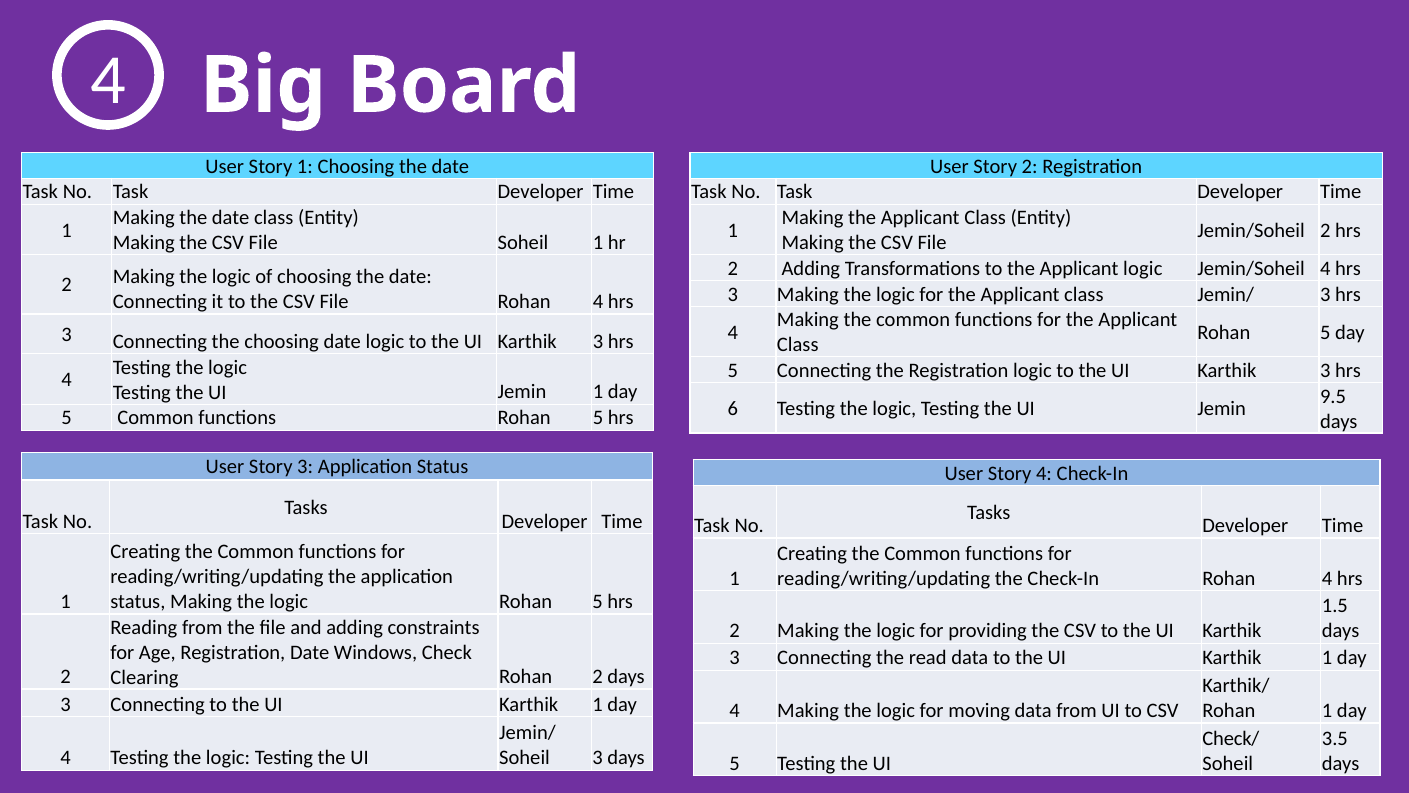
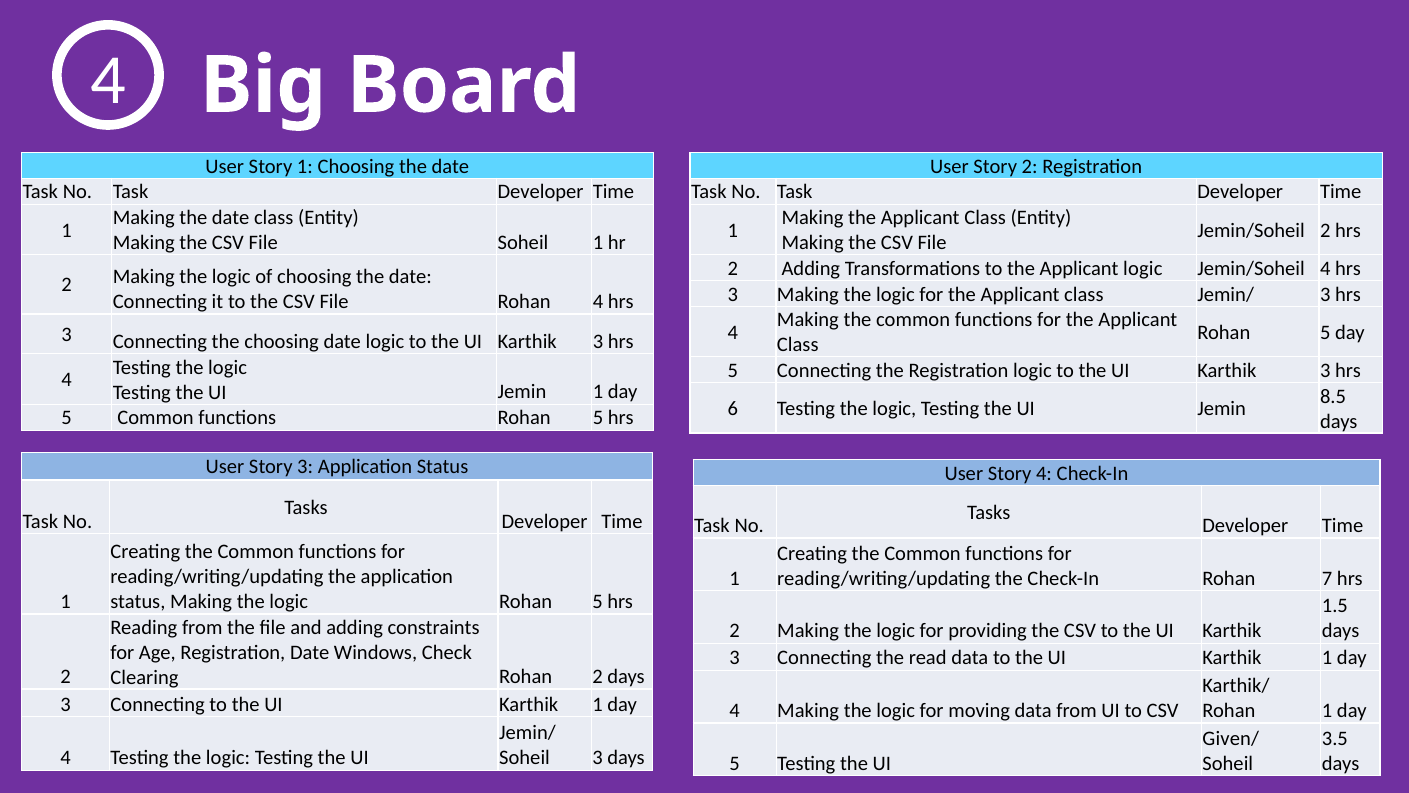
9.5: 9.5 -> 8.5
Check-In Rohan 4: 4 -> 7
Check/: Check/ -> Given/
